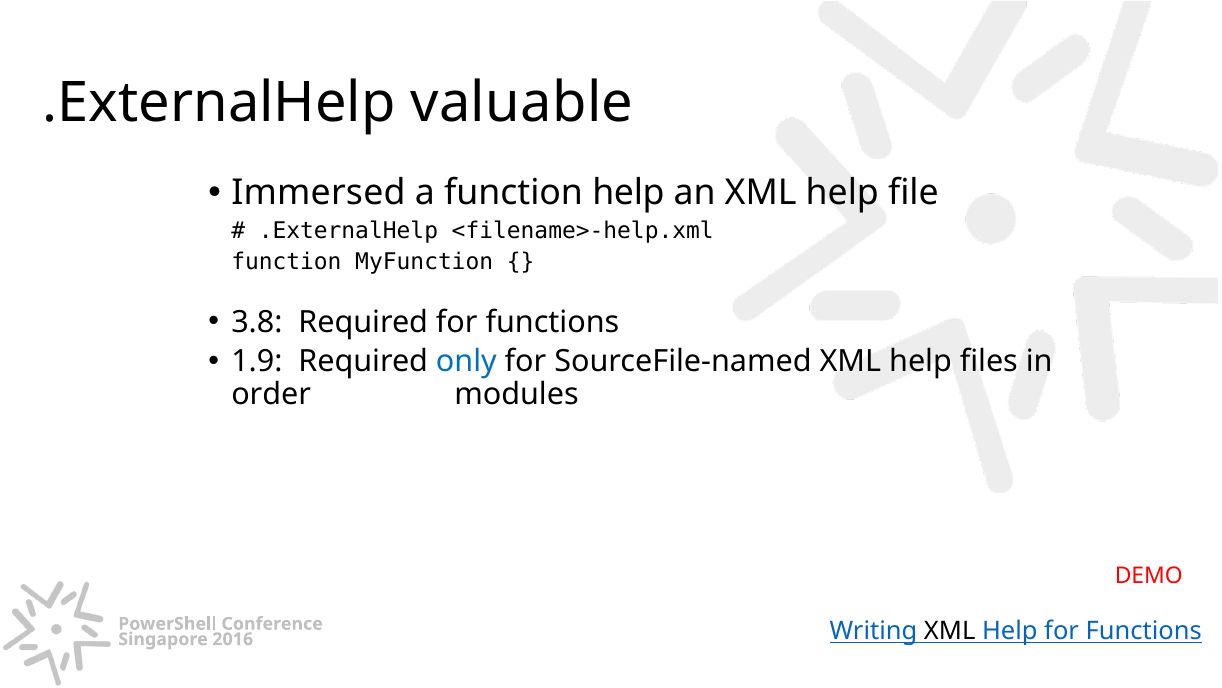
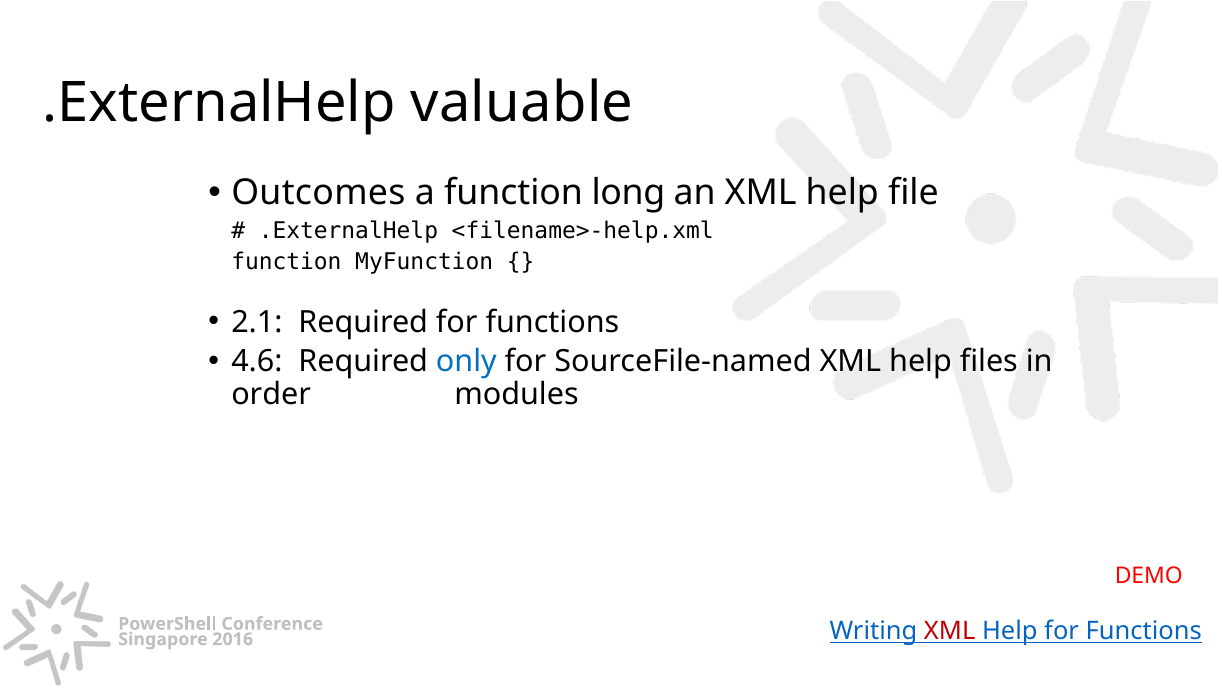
Immersed: Immersed -> Outcomes
function help: help -> long
3.8: 3.8 -> 2.1
1.9: 1.9 -> 4.6
XML at (950, 630) colour: black -> red
